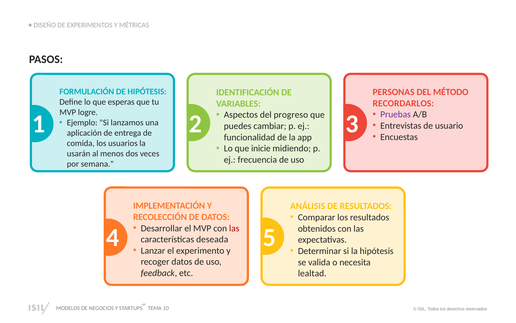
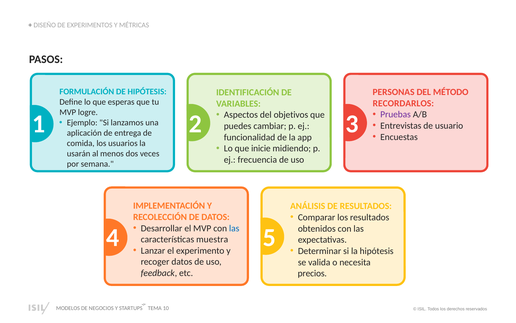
progreso: progreso -> objetivos
las at (234, 228) colour: red -> blue
deseada: deseada -> muestra
lealtad: lealtad -> precios
